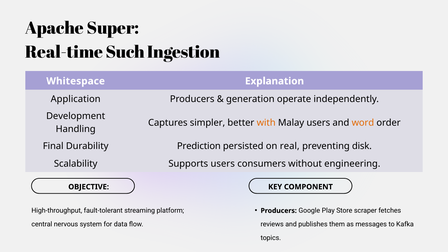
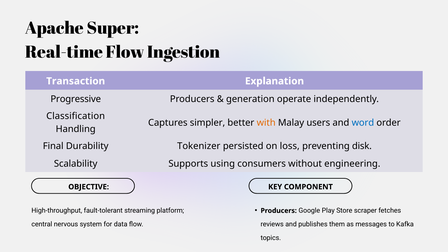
Real-time Such: Such -> Flow
Whitespace: Whitespace -> Transaction
Application: Application -> Progressive
Development: Development -> Classification
word colour: orange -> blue
Prediction: Prediction -> Tokenizer
real: real -> loss
Supports users: users -> using
